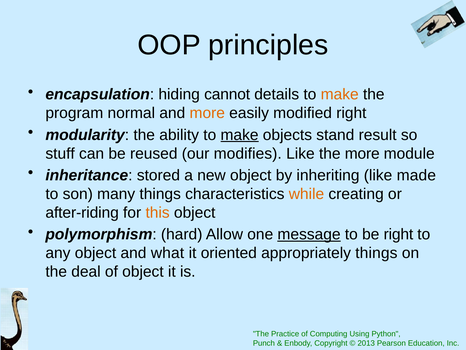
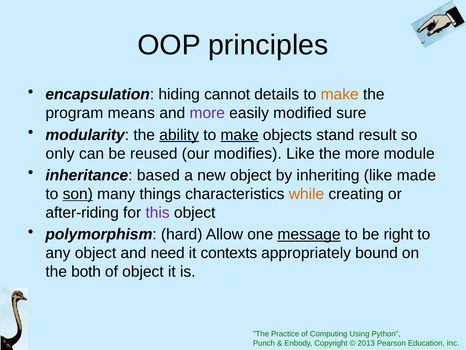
normal: normal -> means
more at (207, 113) colour: orange -> purple
modified right: right -> sure
ability underline: none -> present
stuff: stuff -> only
stored: stored -> based
son underline: none -> present
this colour: orange -> purple
what: what -> need
oriented: oriented -> contexts
appropriately things: things -> bound
deal: deal -> both
